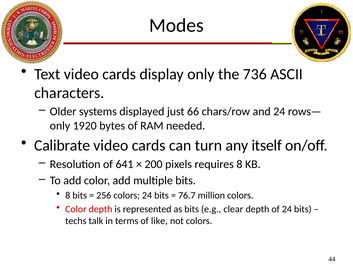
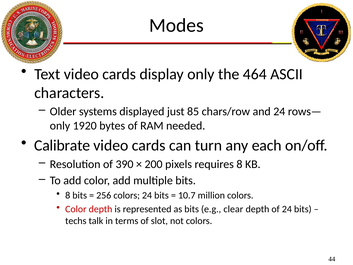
736: 736 -> 464
66: 66 -> 85
itself: itself -> each
641: 641 -> 390
76.7: 76.7 -> 10.7
like: like -> slot
